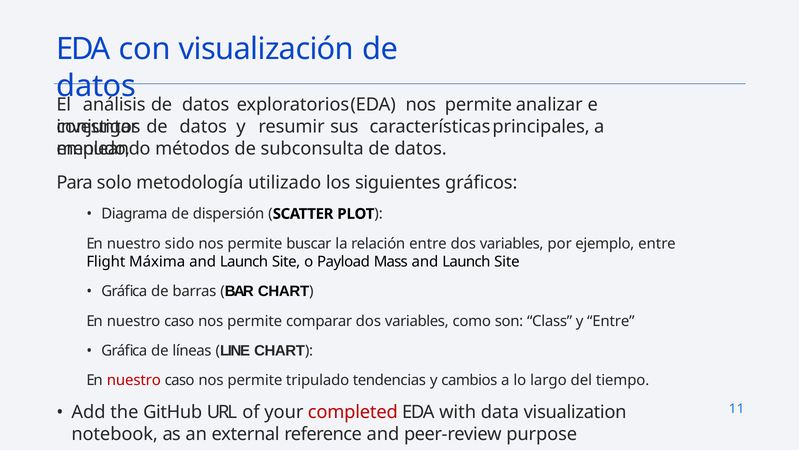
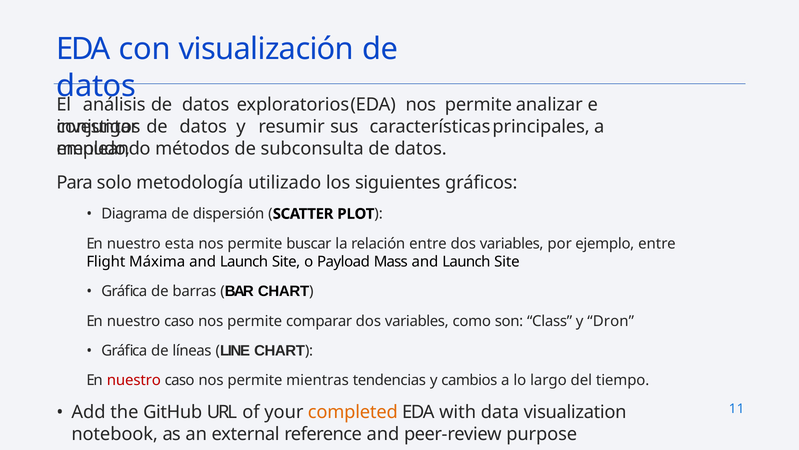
sido: sido -> esta
y Entre: Entre -> Dron
tripulado: tripulado -> mientras
completed colour: red -> orange
